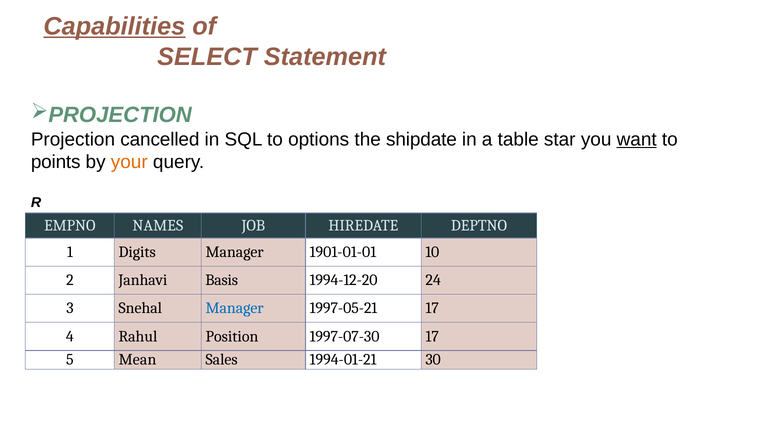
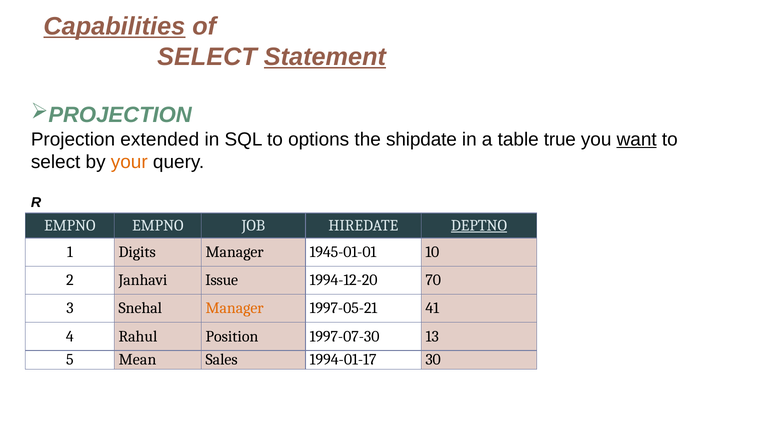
Statement underline: none -> present
cancelled: cancelled -> extended
star: star -> true
points at (56, 162): points -> select
EMPNO NAMES: NAMES -> EMPNO
DEPTNO underline: none -> present
1901-01-01: 1901-01-01 -> 1945-01-01
Basis: Basis -> Issue
24: 24 -> 70
Manager at (235, 308) colour: blue -> orange
1997-05-21 17: 17 -> 41
1997-07-30 17: 17 -> 13
1994-01-21: 1994-01-21 -> 1994-01-17
